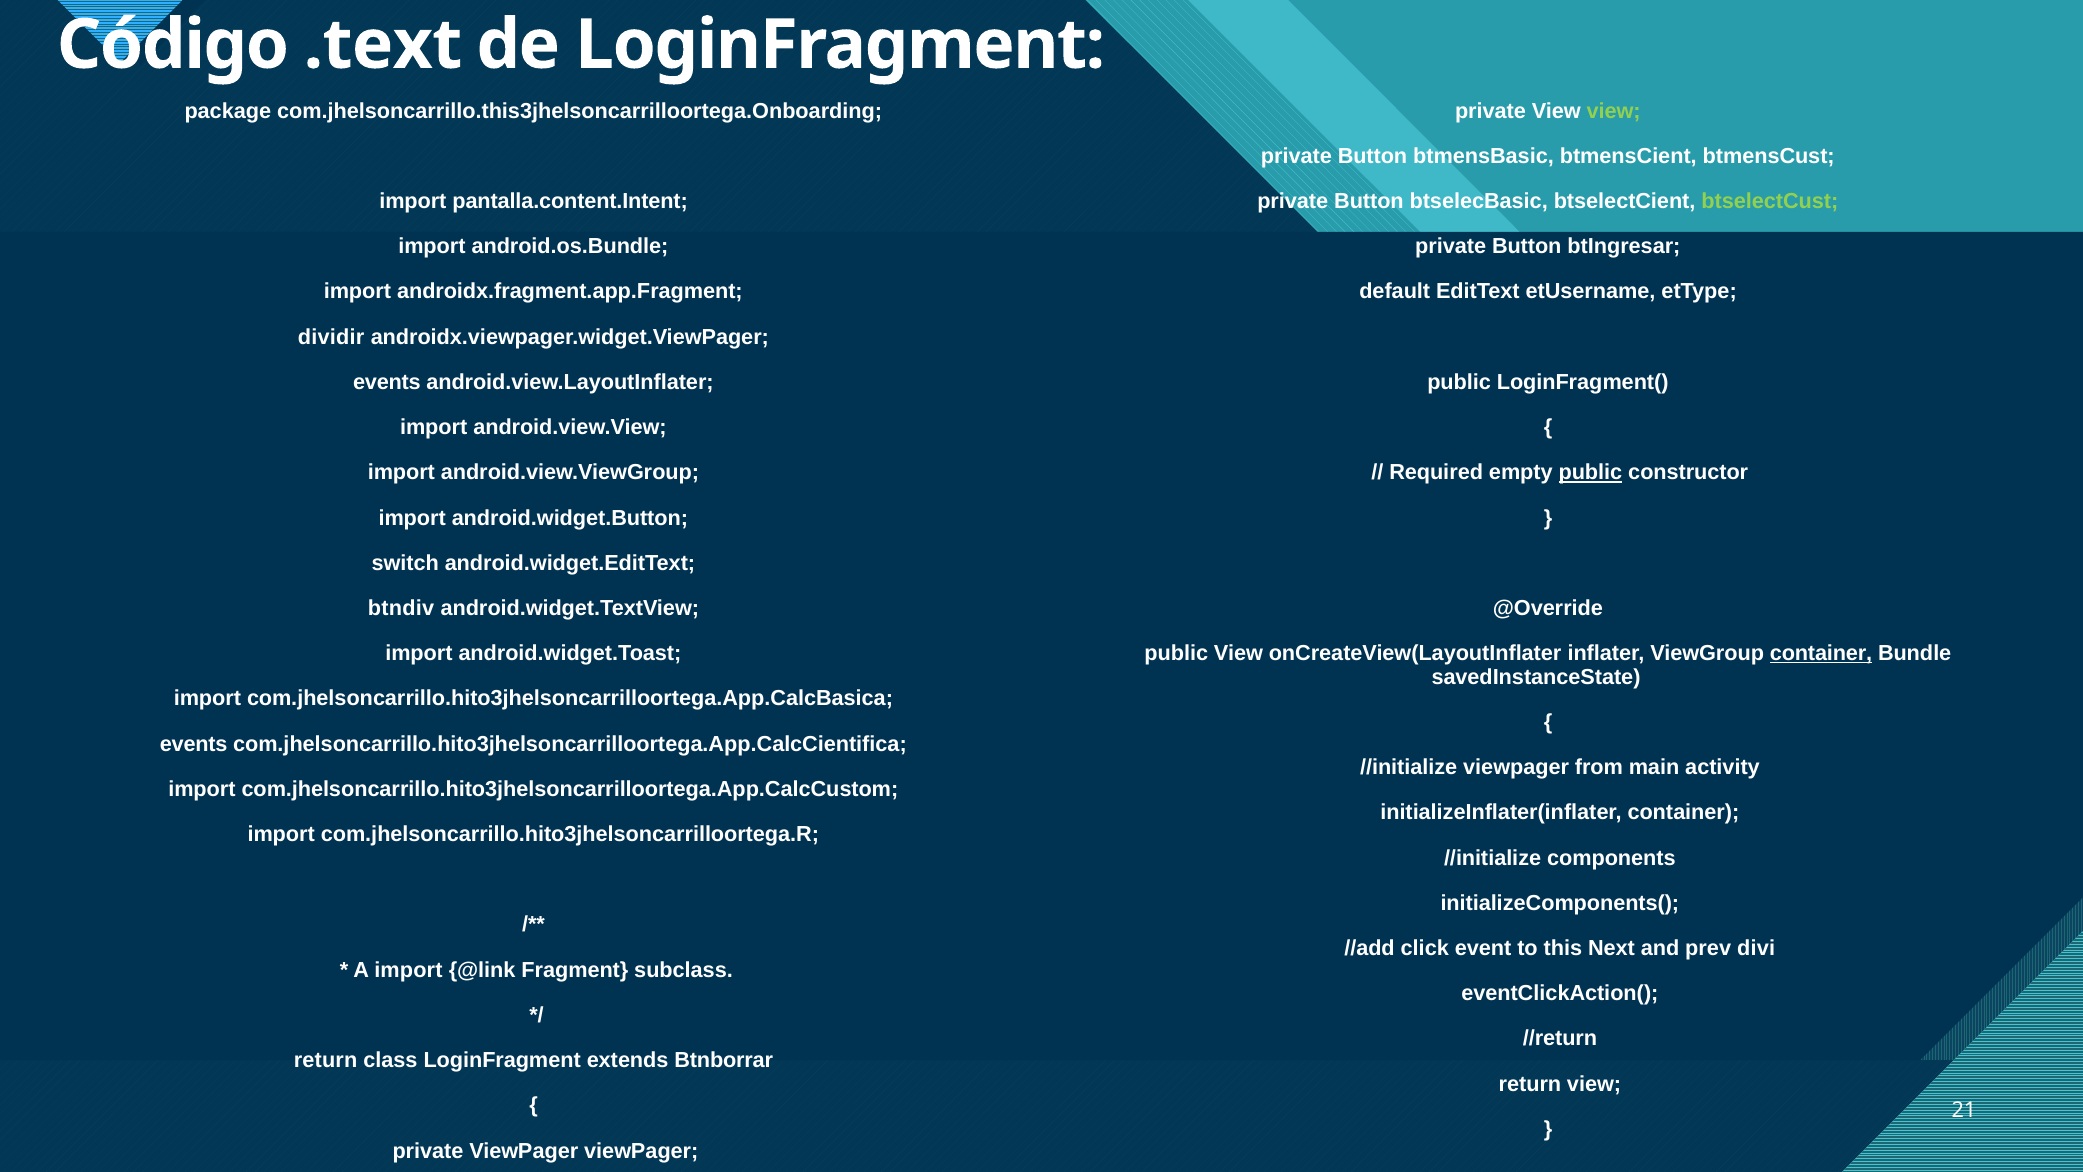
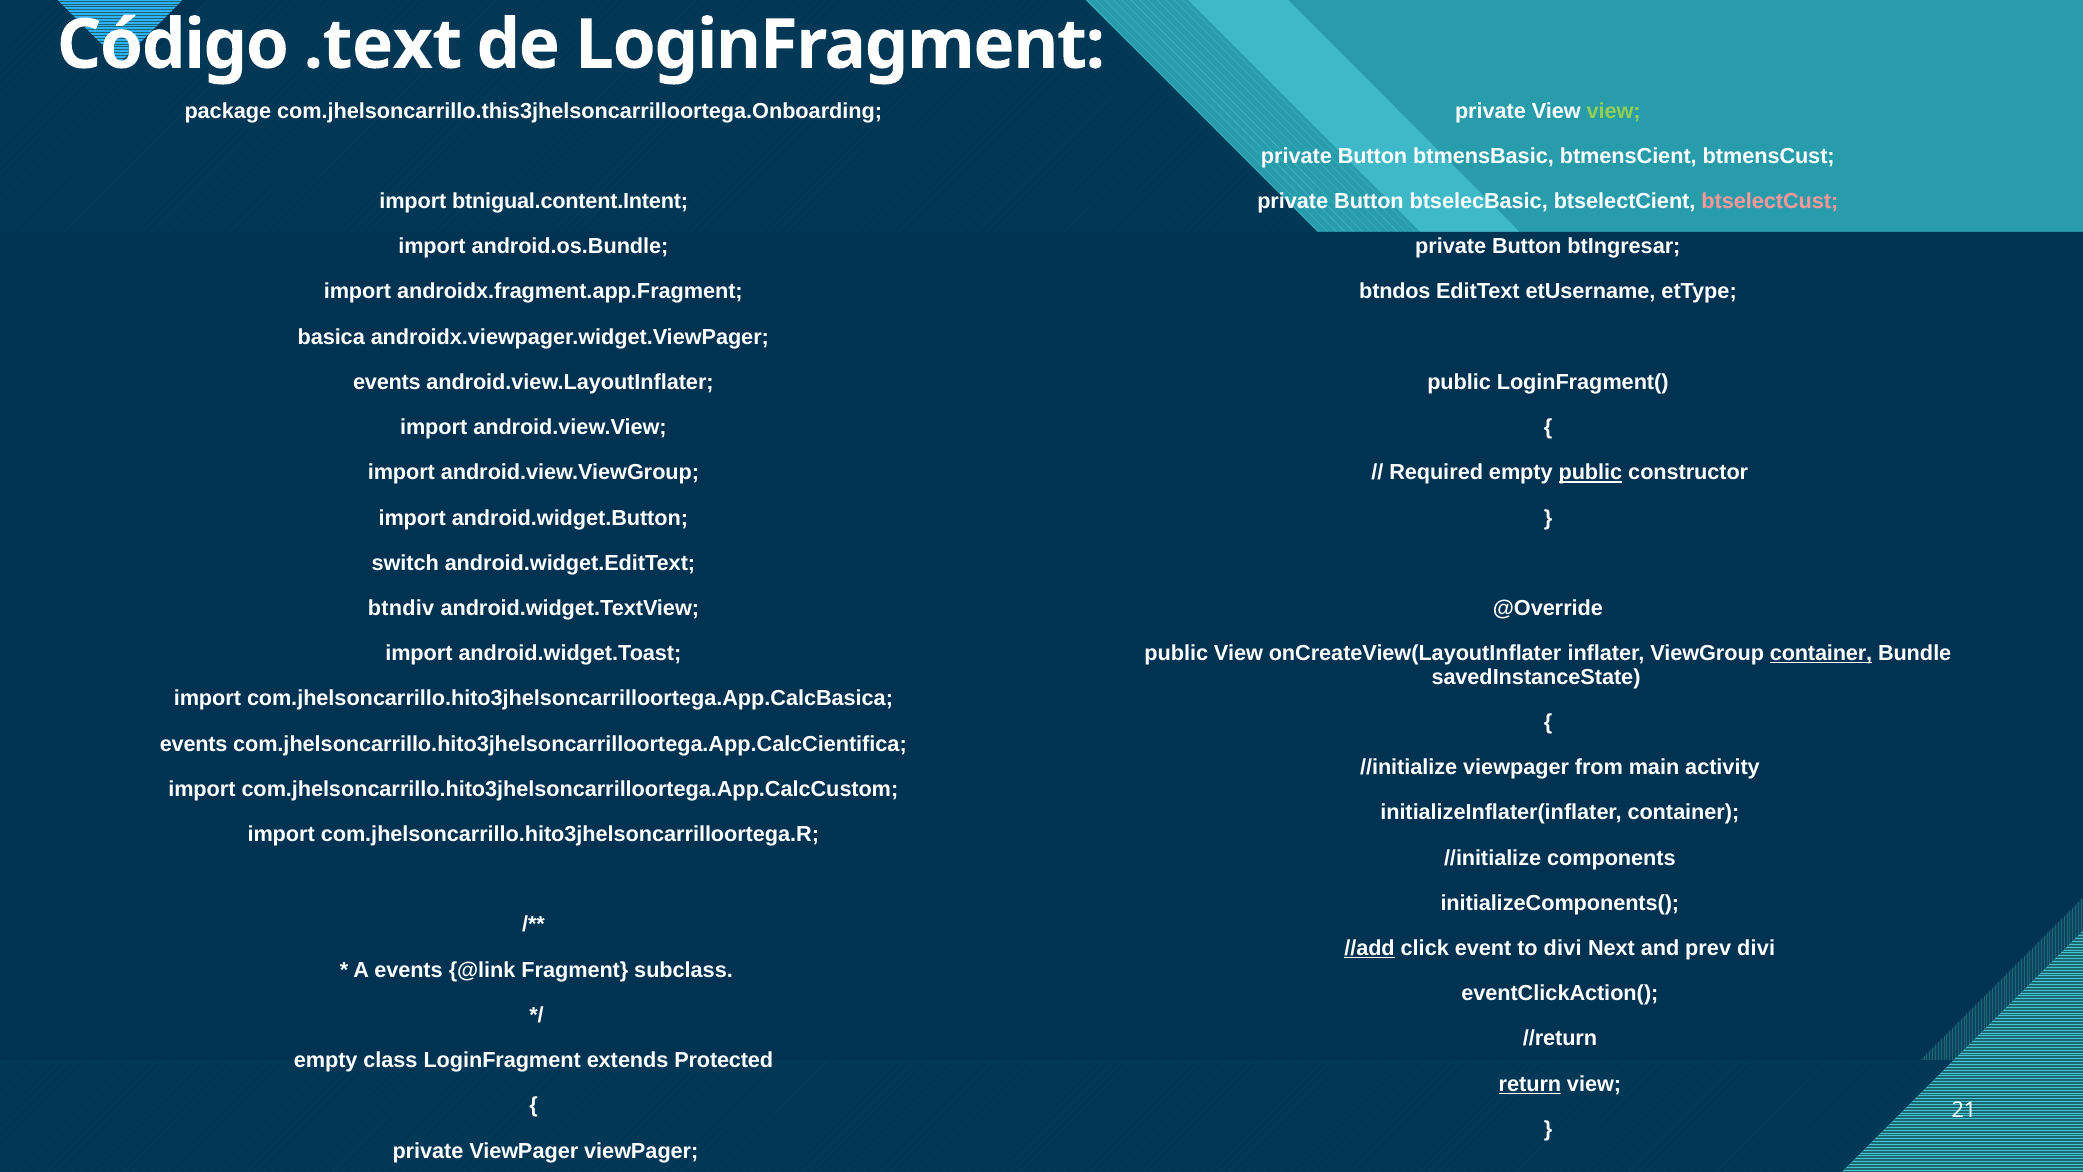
pantalla.content.Intent: pantalla.content.Intent -> btnigual.content.Intent
btselectCust colour: light green -> pink
default: default -> btndos
dividir: dividir -> basica
//add underline: none -> present
to this: this -> divi
A import: import -> events
return at (326, 1060): return -> empty
Btnborrar: Btnborrar -> Protected
return at (1530, 1084) underline: none -> present
